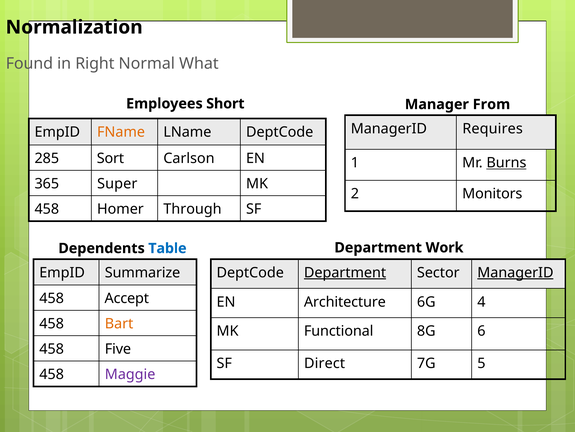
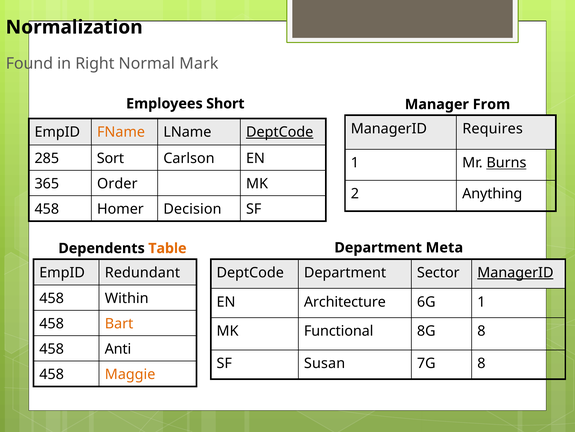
What: What -> Mark
DeptCode at (280, 132) underline: none -> present
Super: Super -> Order
Monitors: Monitors -> Anything
Through: Through -> Decision
Table colour: blue -> orange
Work: Work -> Meta
Summarize: Summarize -> Redundant
Department at (345, 272) underline: present -> none
Accept: Accept -> Within
6G 4: 4 -> 1
8G 6: 6 -> 8
Five: Five -> Anti
Direct: Direct -> Susan
7G 5: 5 -> 8
Maggie colour: purple -> orange
